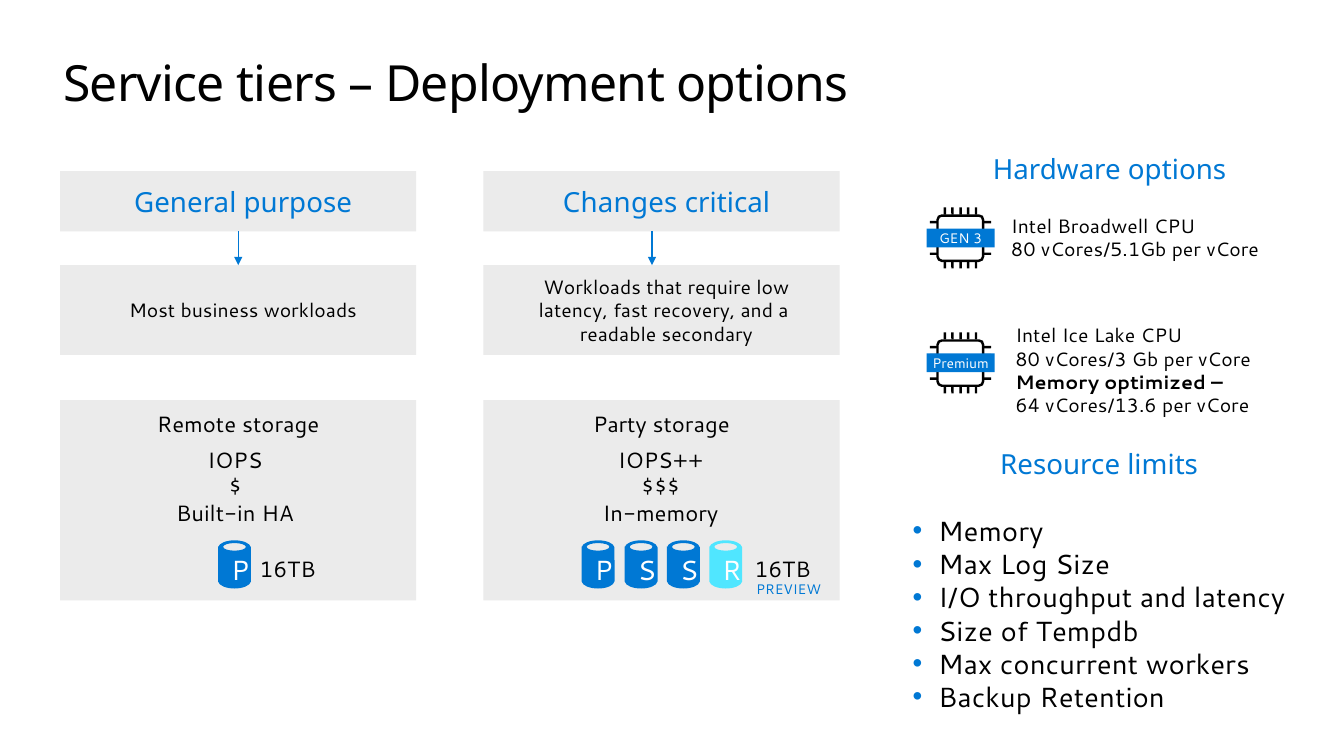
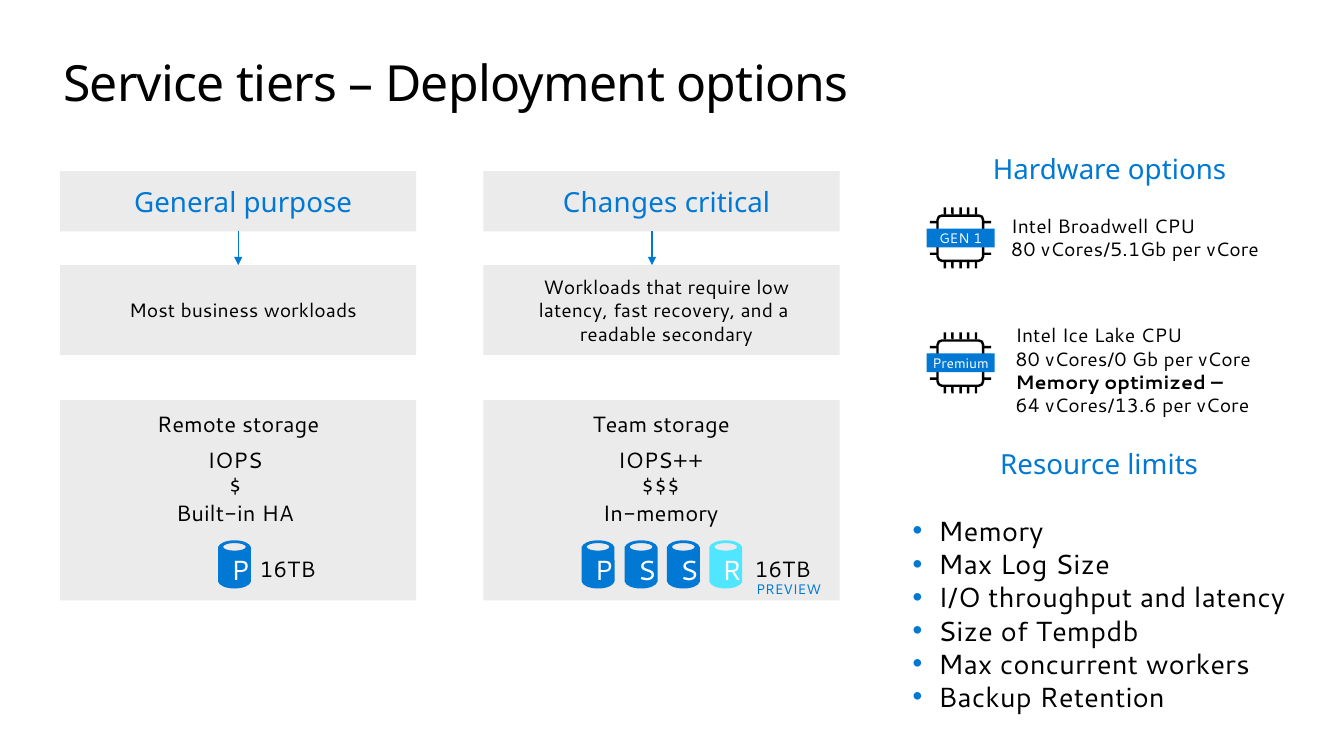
3: 3 -> 1
vCores/3: vCores/3 -> vCores/0
Party: Party -> Team
